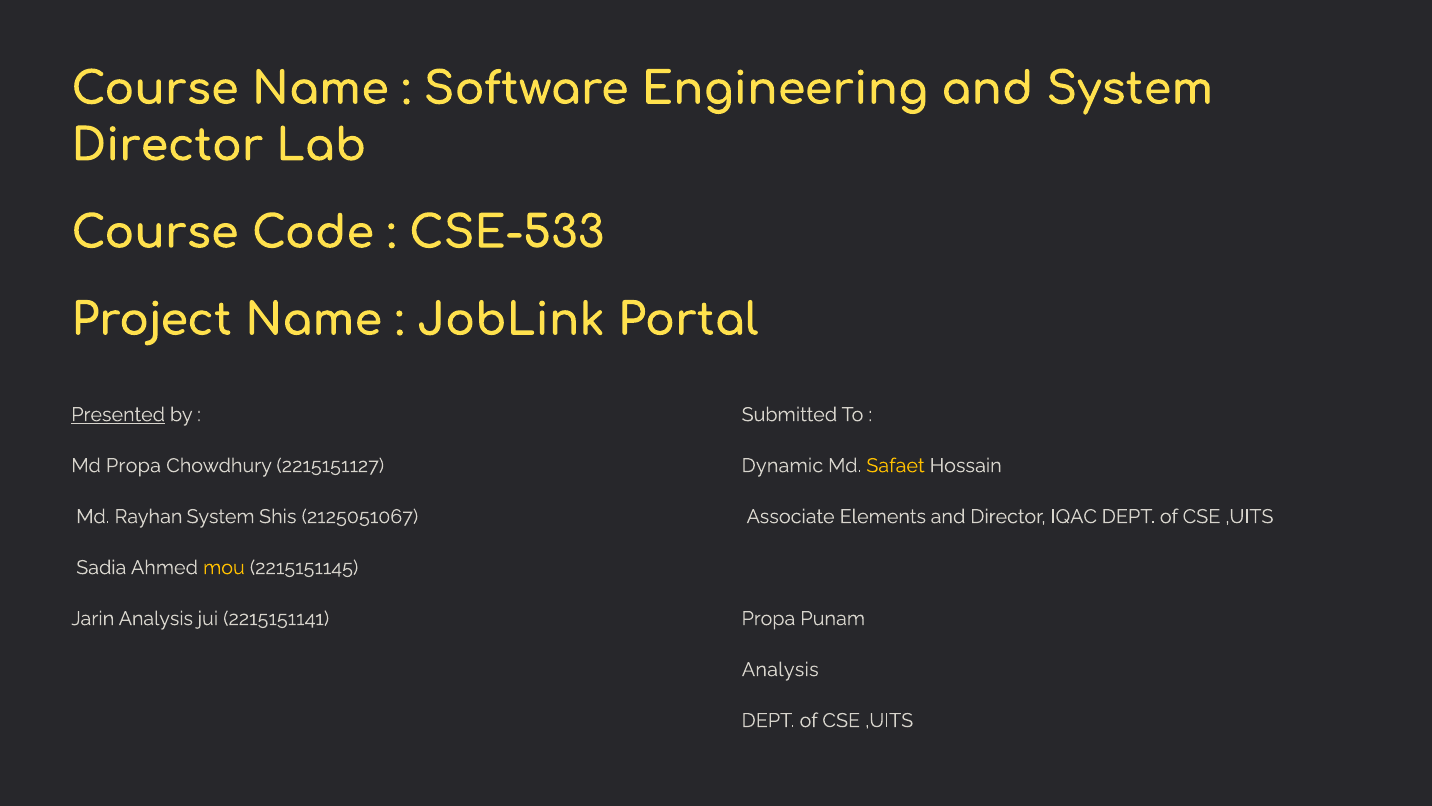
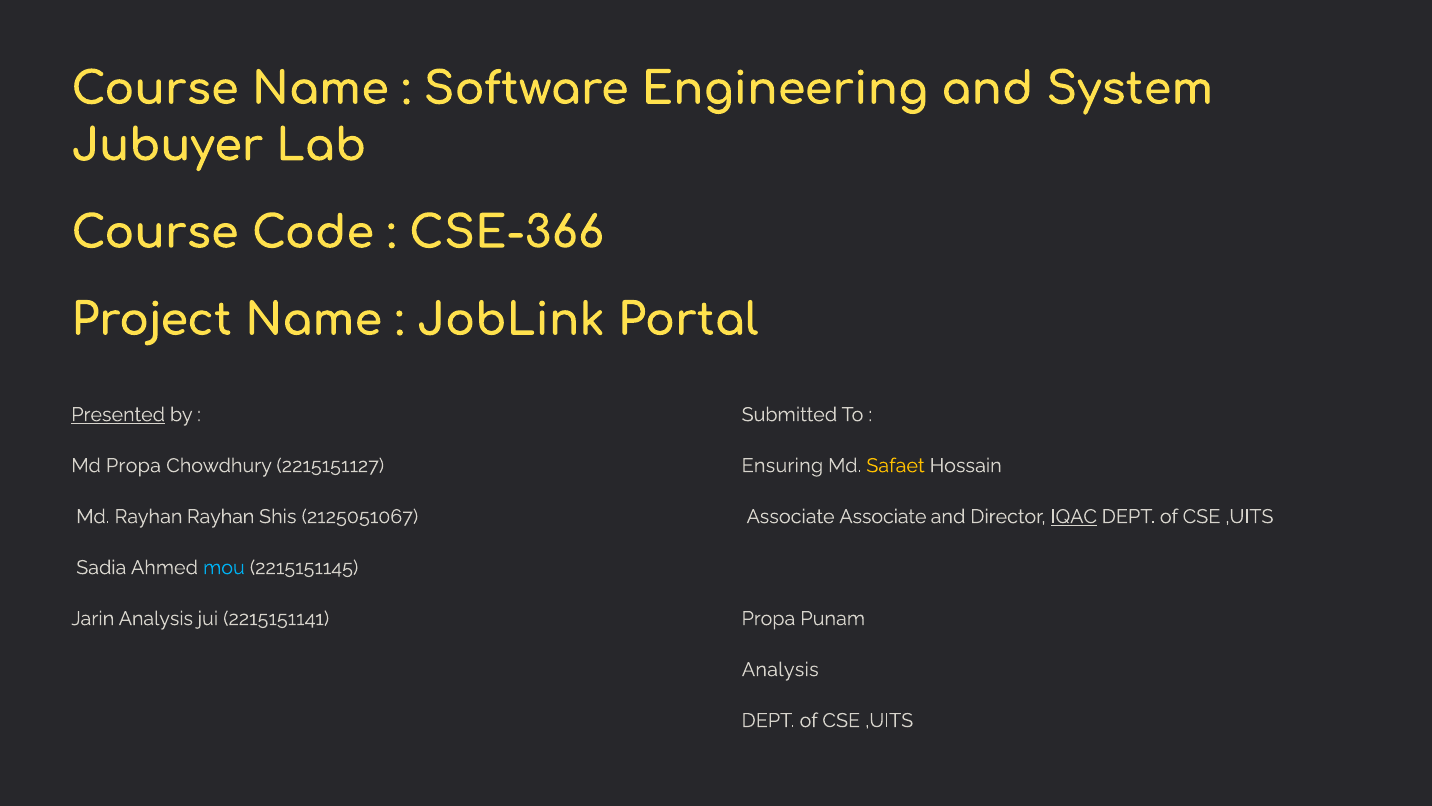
Director at (167, 146): Director -> Jubuyer
CSE-533: CSE-533 -> CSE-366
Dynamic: Dynamic -> Ensuring
Rayhan System: System -> Rayhan
Associate Elements: Elements -> Associate
IQAC underline: none -> present
mou colour: yellow -> light blue
